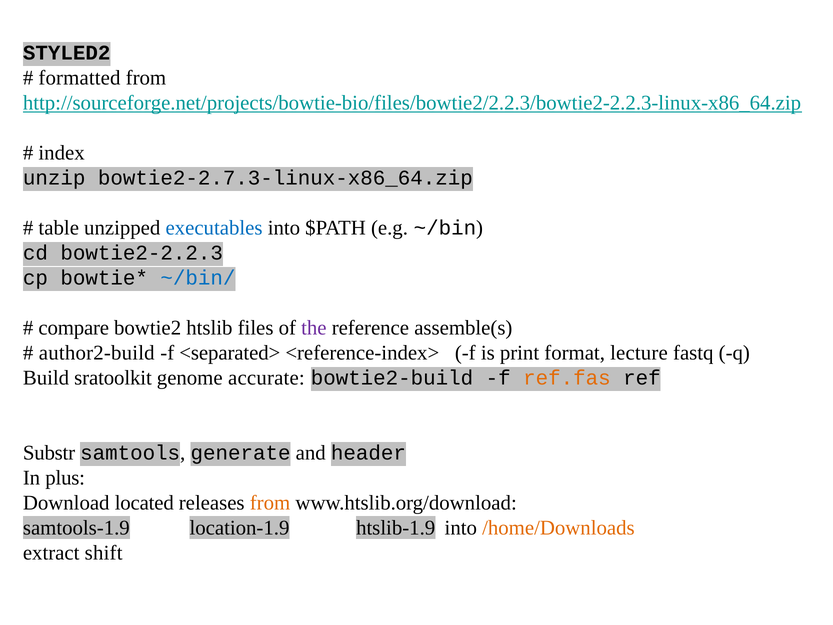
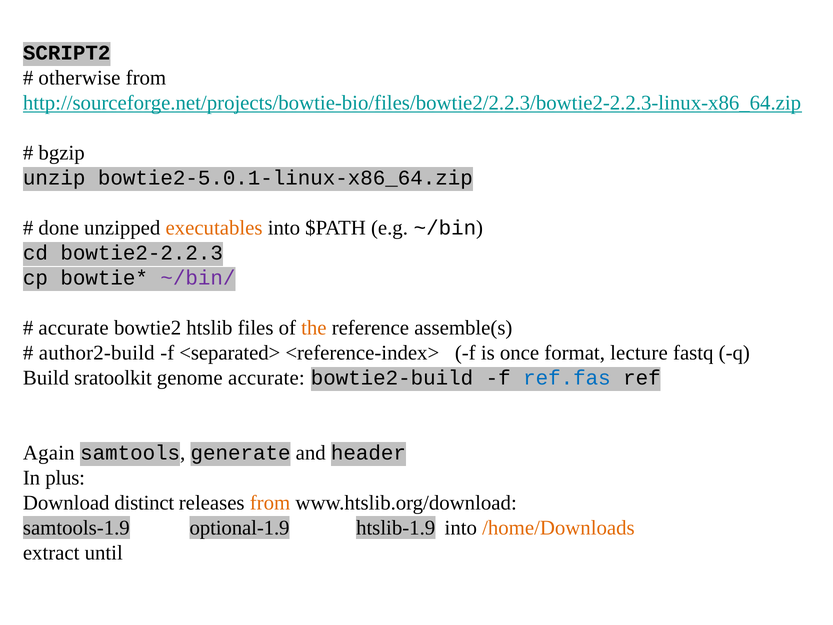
STYLED2: STYLED2 -> SCRIPT2
formatted: formatted -> otherwise
index: index -> bgzip
bowtie2-2.7.3-linux-x86_64.zip: bowtie2-2.7.3-linux-x86_64.zip -> bowtie2-5.0.1-linux-x86_64.zip
table: table -> done
executables colour: blue -> orange
~/bin/ colour: blue -> purple
compare at (74, 328): compare -> accurate
the colour: purple -> orange
print: print -> once
ref.fas colour: orange -> blue
Substr: Substr -> Again
located: located -> distinct
location-1.9: location-1.9 -> optional-1.9
shift: shift -> until
